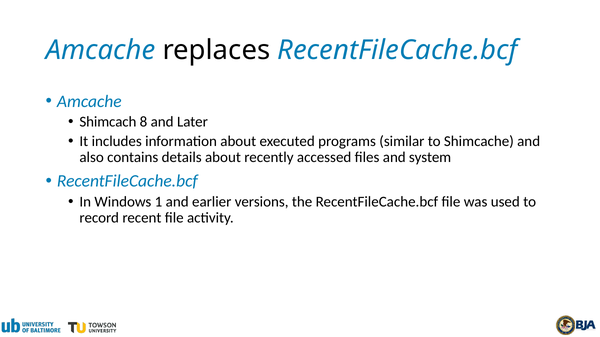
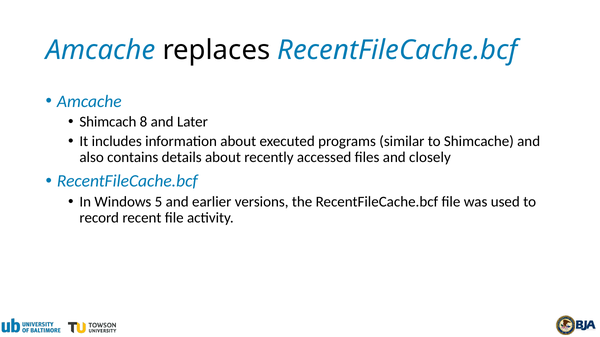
system: system -> closely
1: 1 -> 5
